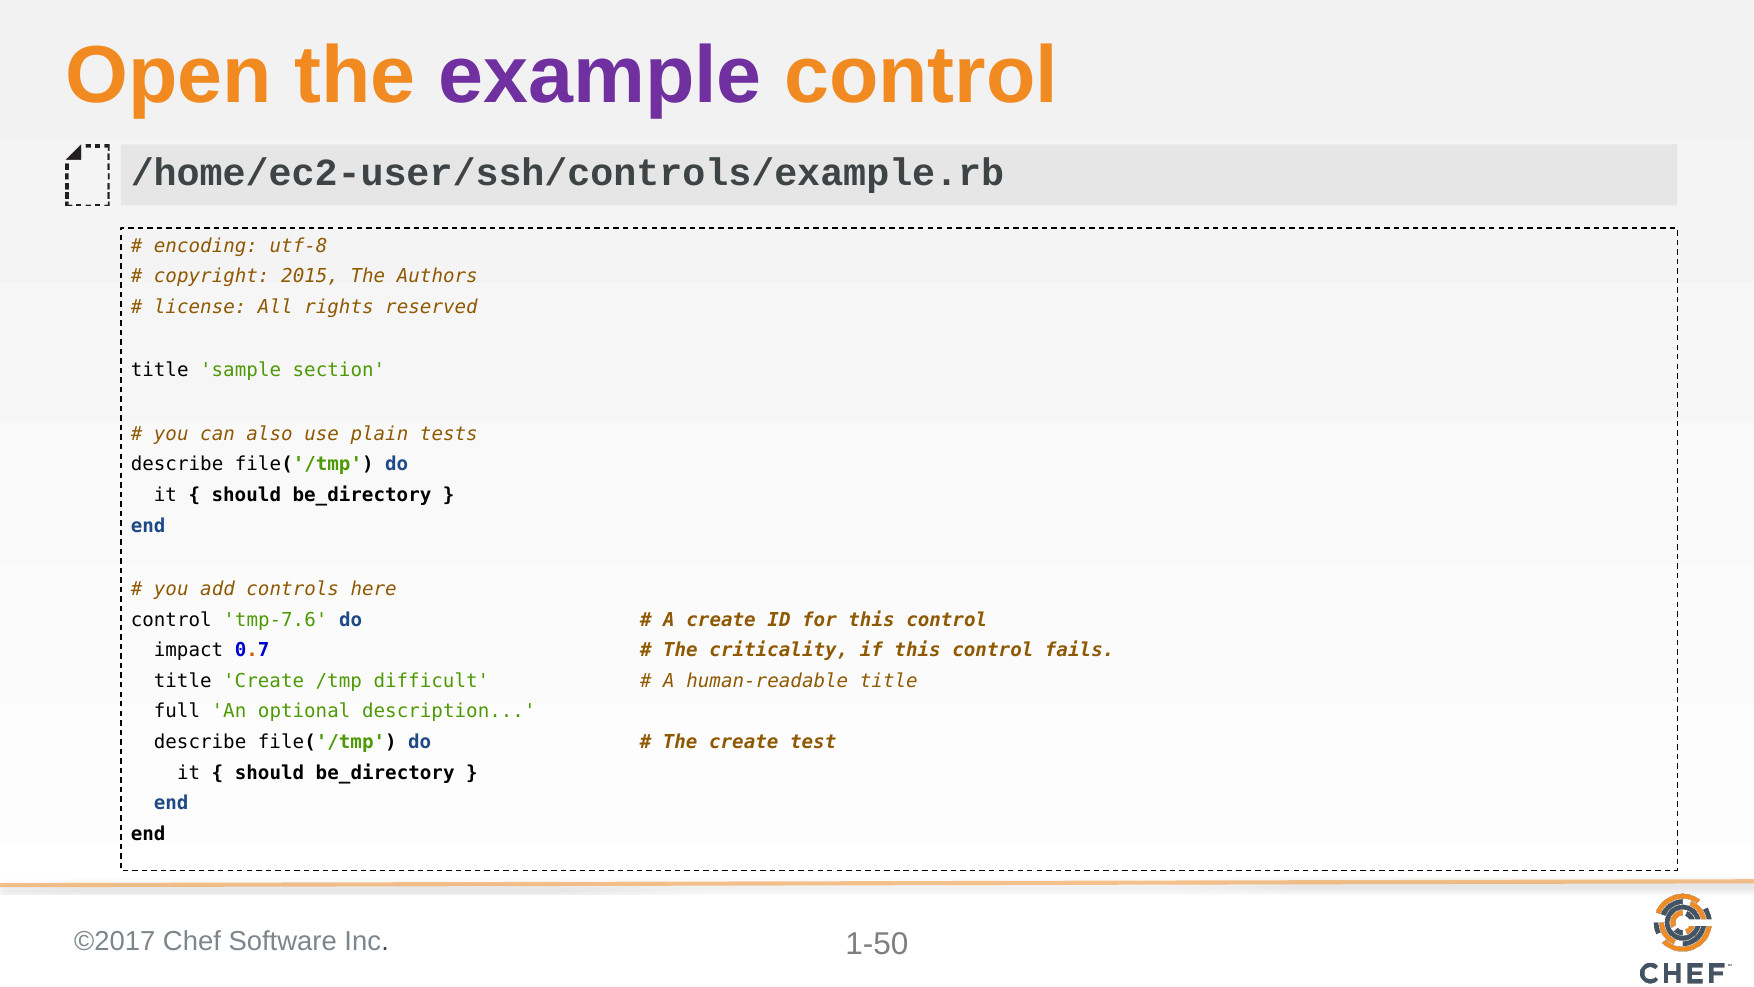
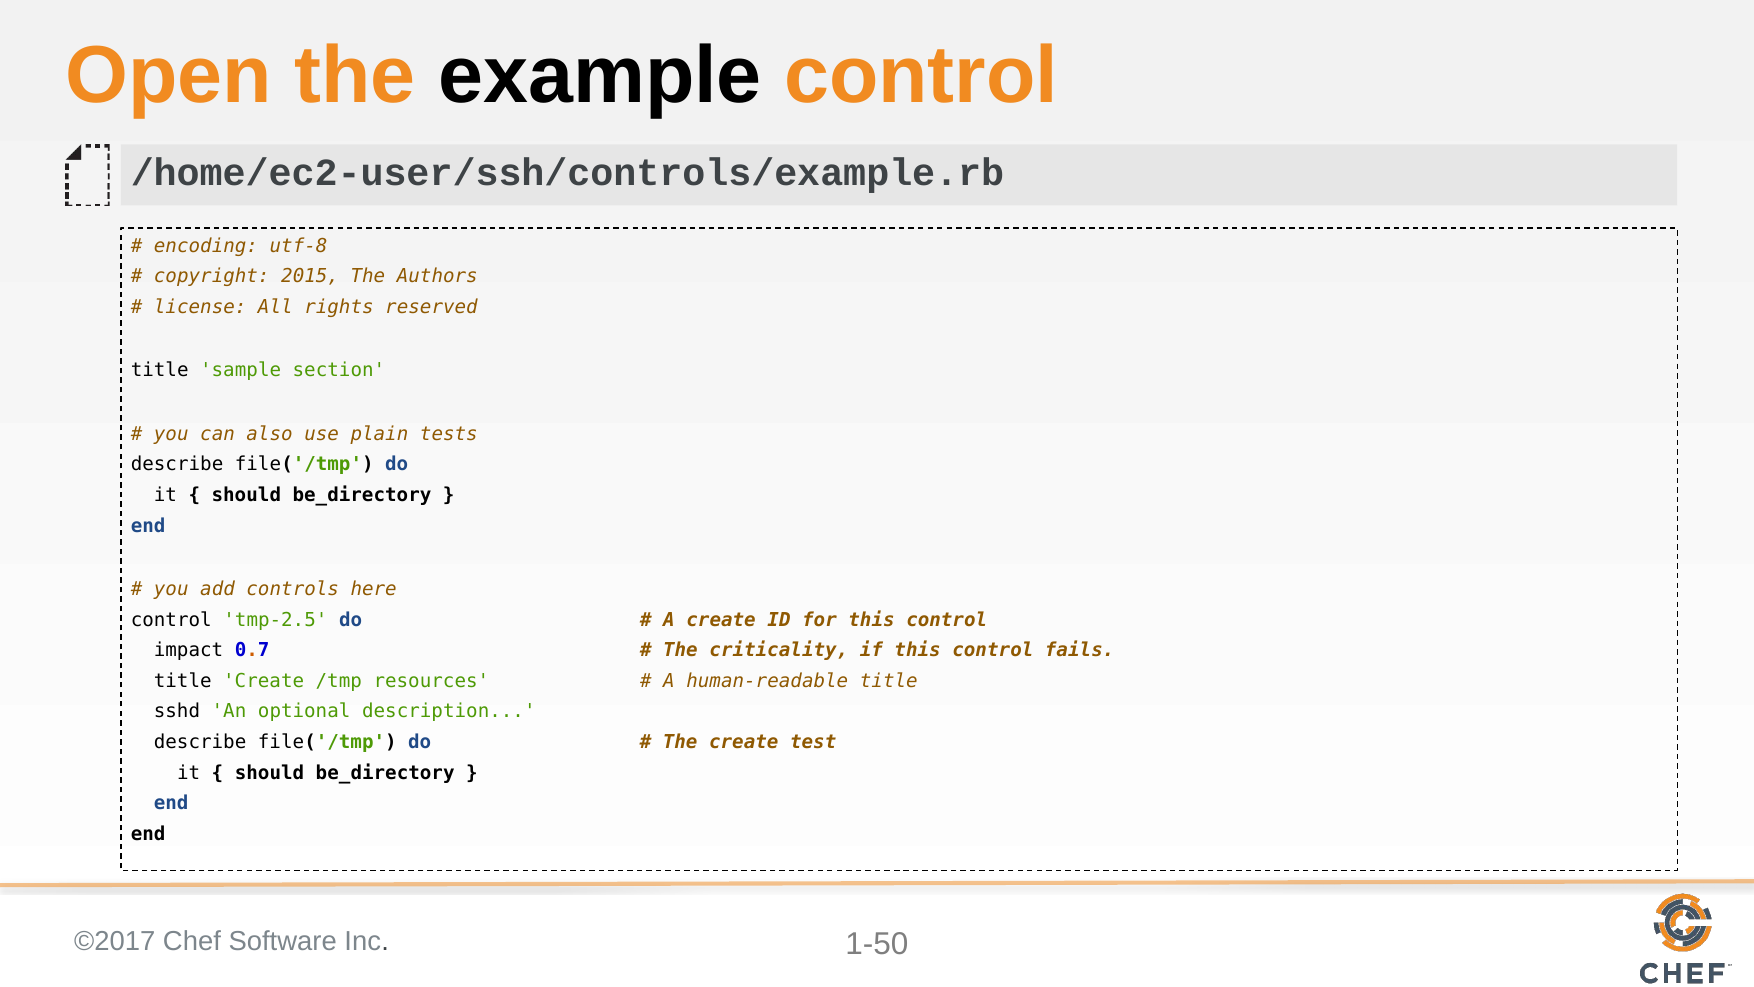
example colour: purple -> black
tmp-7.6: tmp-7.6 -> tmp-2.5
difficult: difficult -> resources
full: full -> sshd
